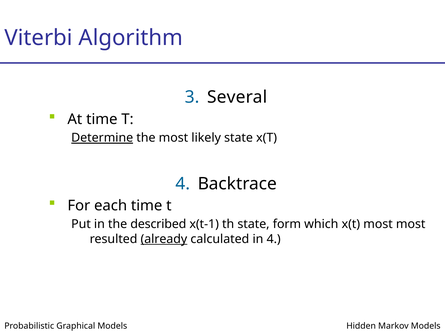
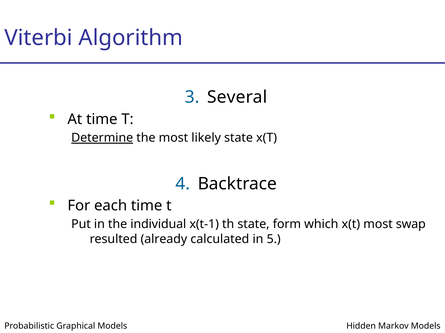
described: described -> individual
most most: most -> swap
already underline: present -> none
in 4: 4 -> 5
